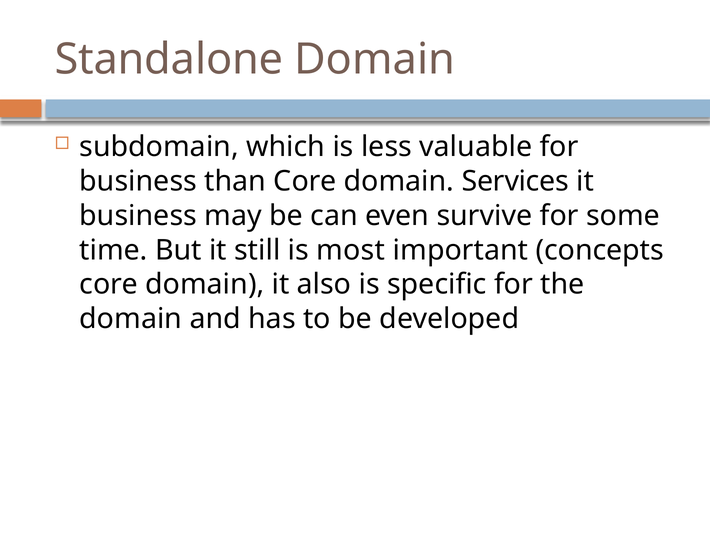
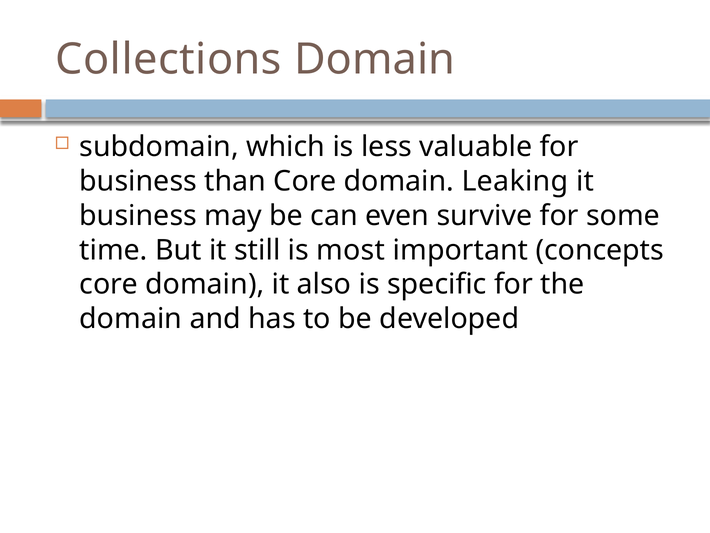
Standalone: Standalone -> Collections
Services: Services -> Leaking
